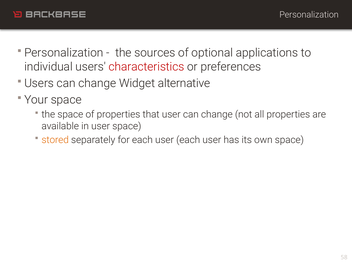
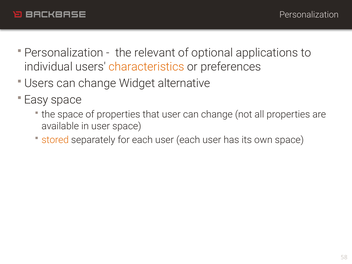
sources: sources -> relevant
characteristics colour: red -> orange
Your: Your -> Easy
